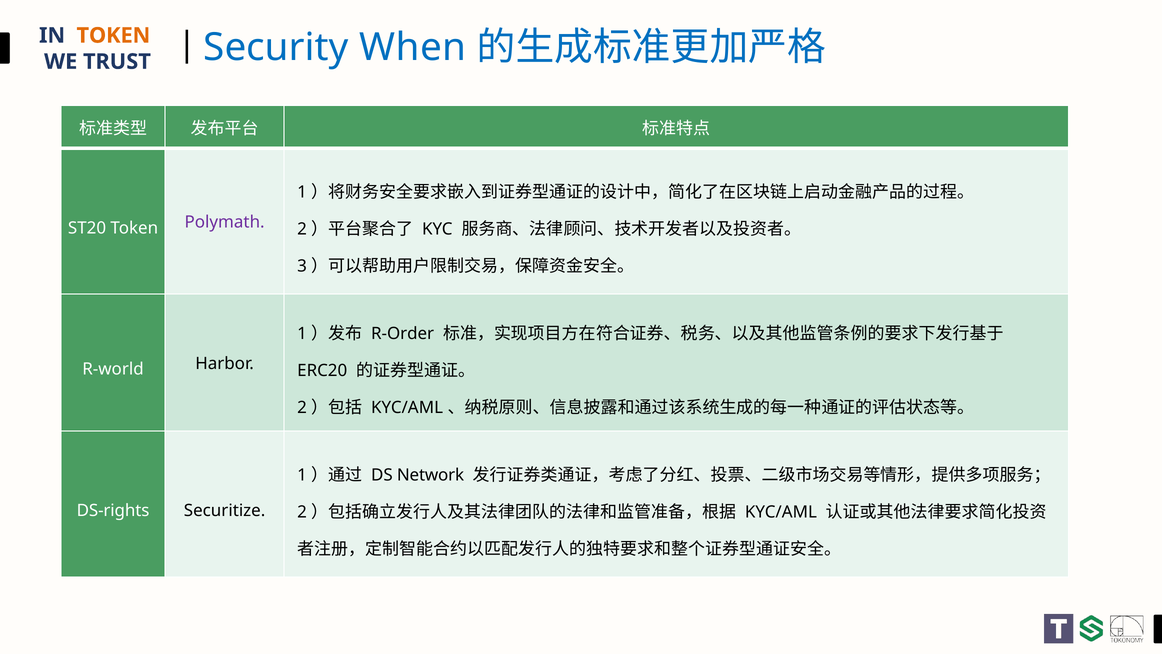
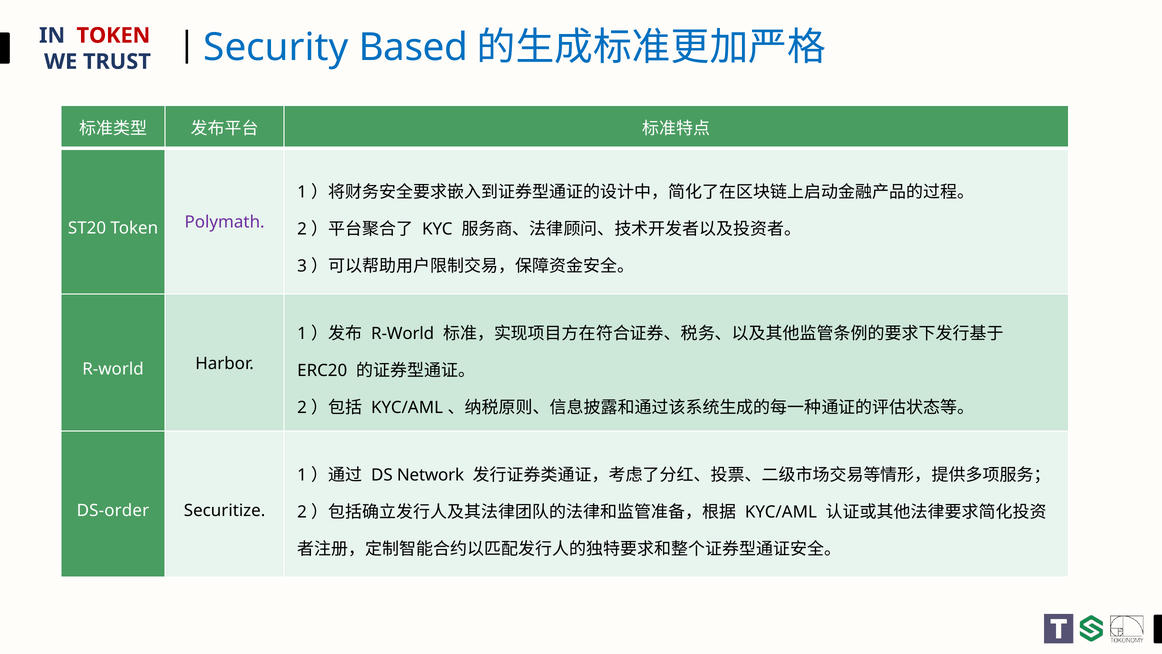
TOKEN at (113, 35) colour: orange -> red
When: When -> Based
R-Order at (403, 333): R-Order -> R-World
DS-rights: DS-rights -> DS-order
